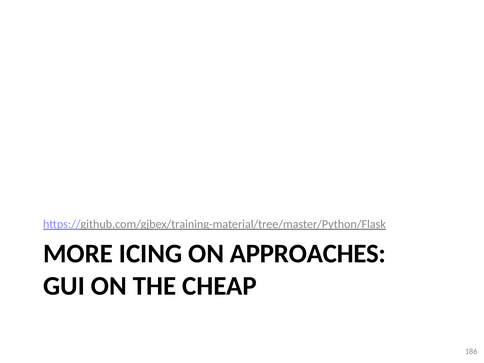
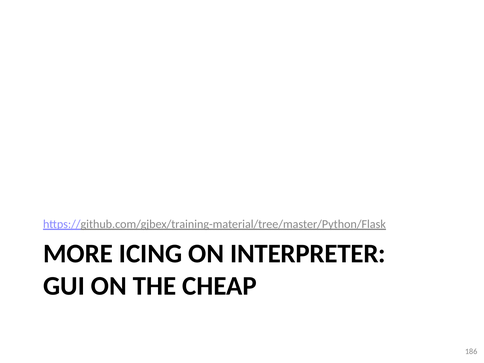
APPROACHES: APPROACHES -> INTERPRETER
